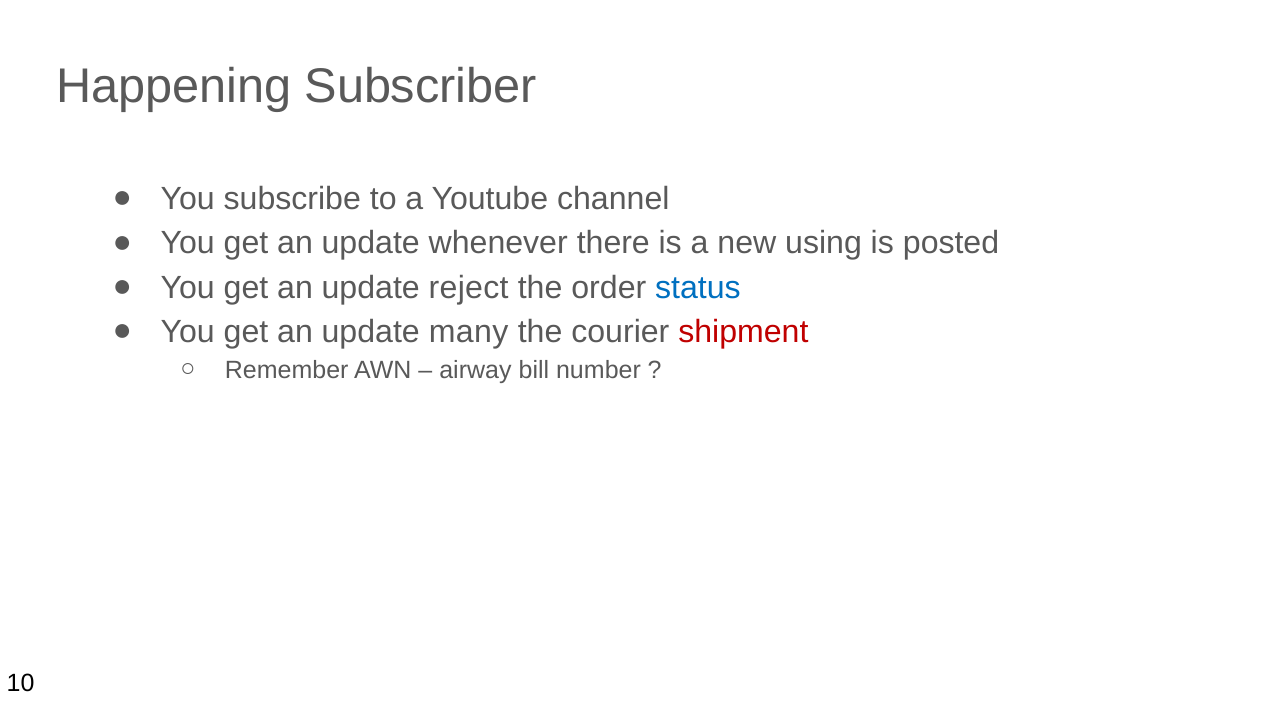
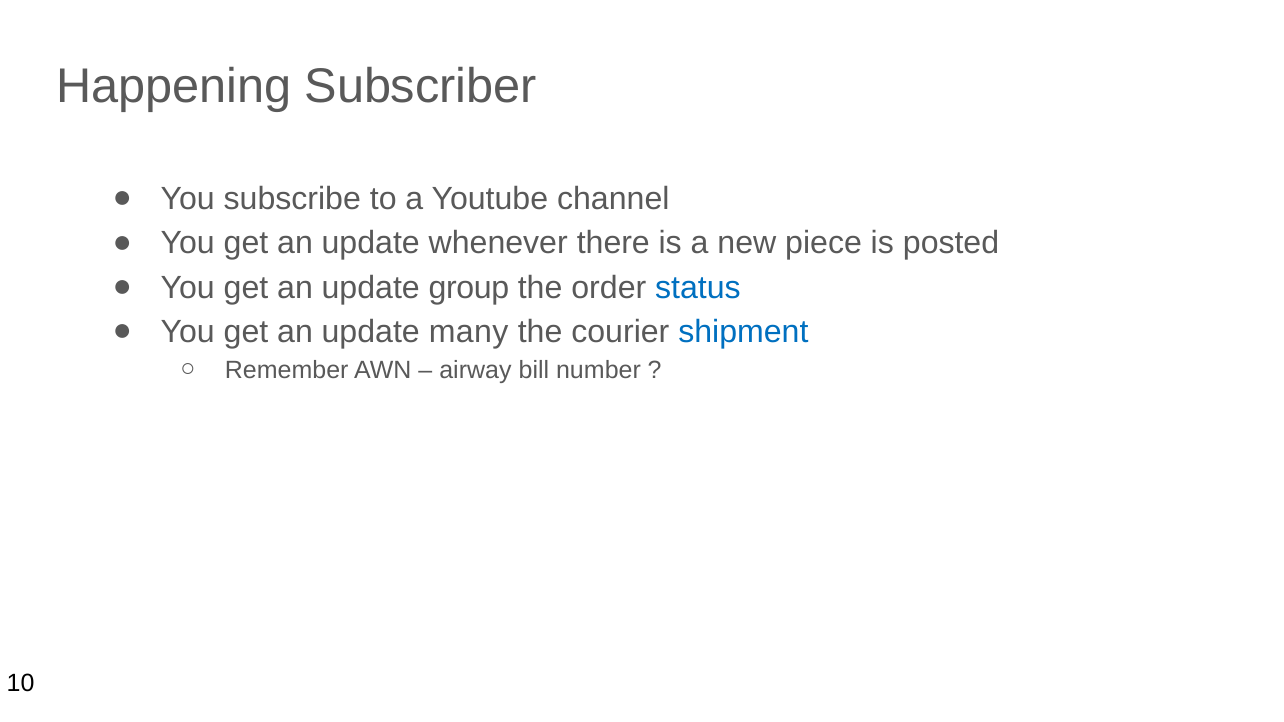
using: using -> piece
reject: reject -> group
shipment colour: red -> blue
